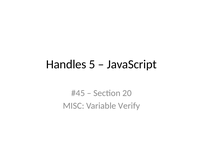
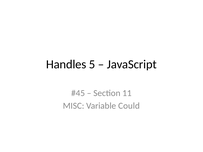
20: 20 -> 11
Verify: Verify -> Could
